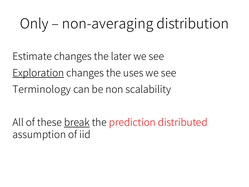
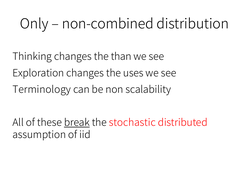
non-averaging: non-averaging -> non-combined
Estimate: Estimate -> Thinking
later: later -> than
Exploration underline: present -> none
prediction: prediction -> stochastic
